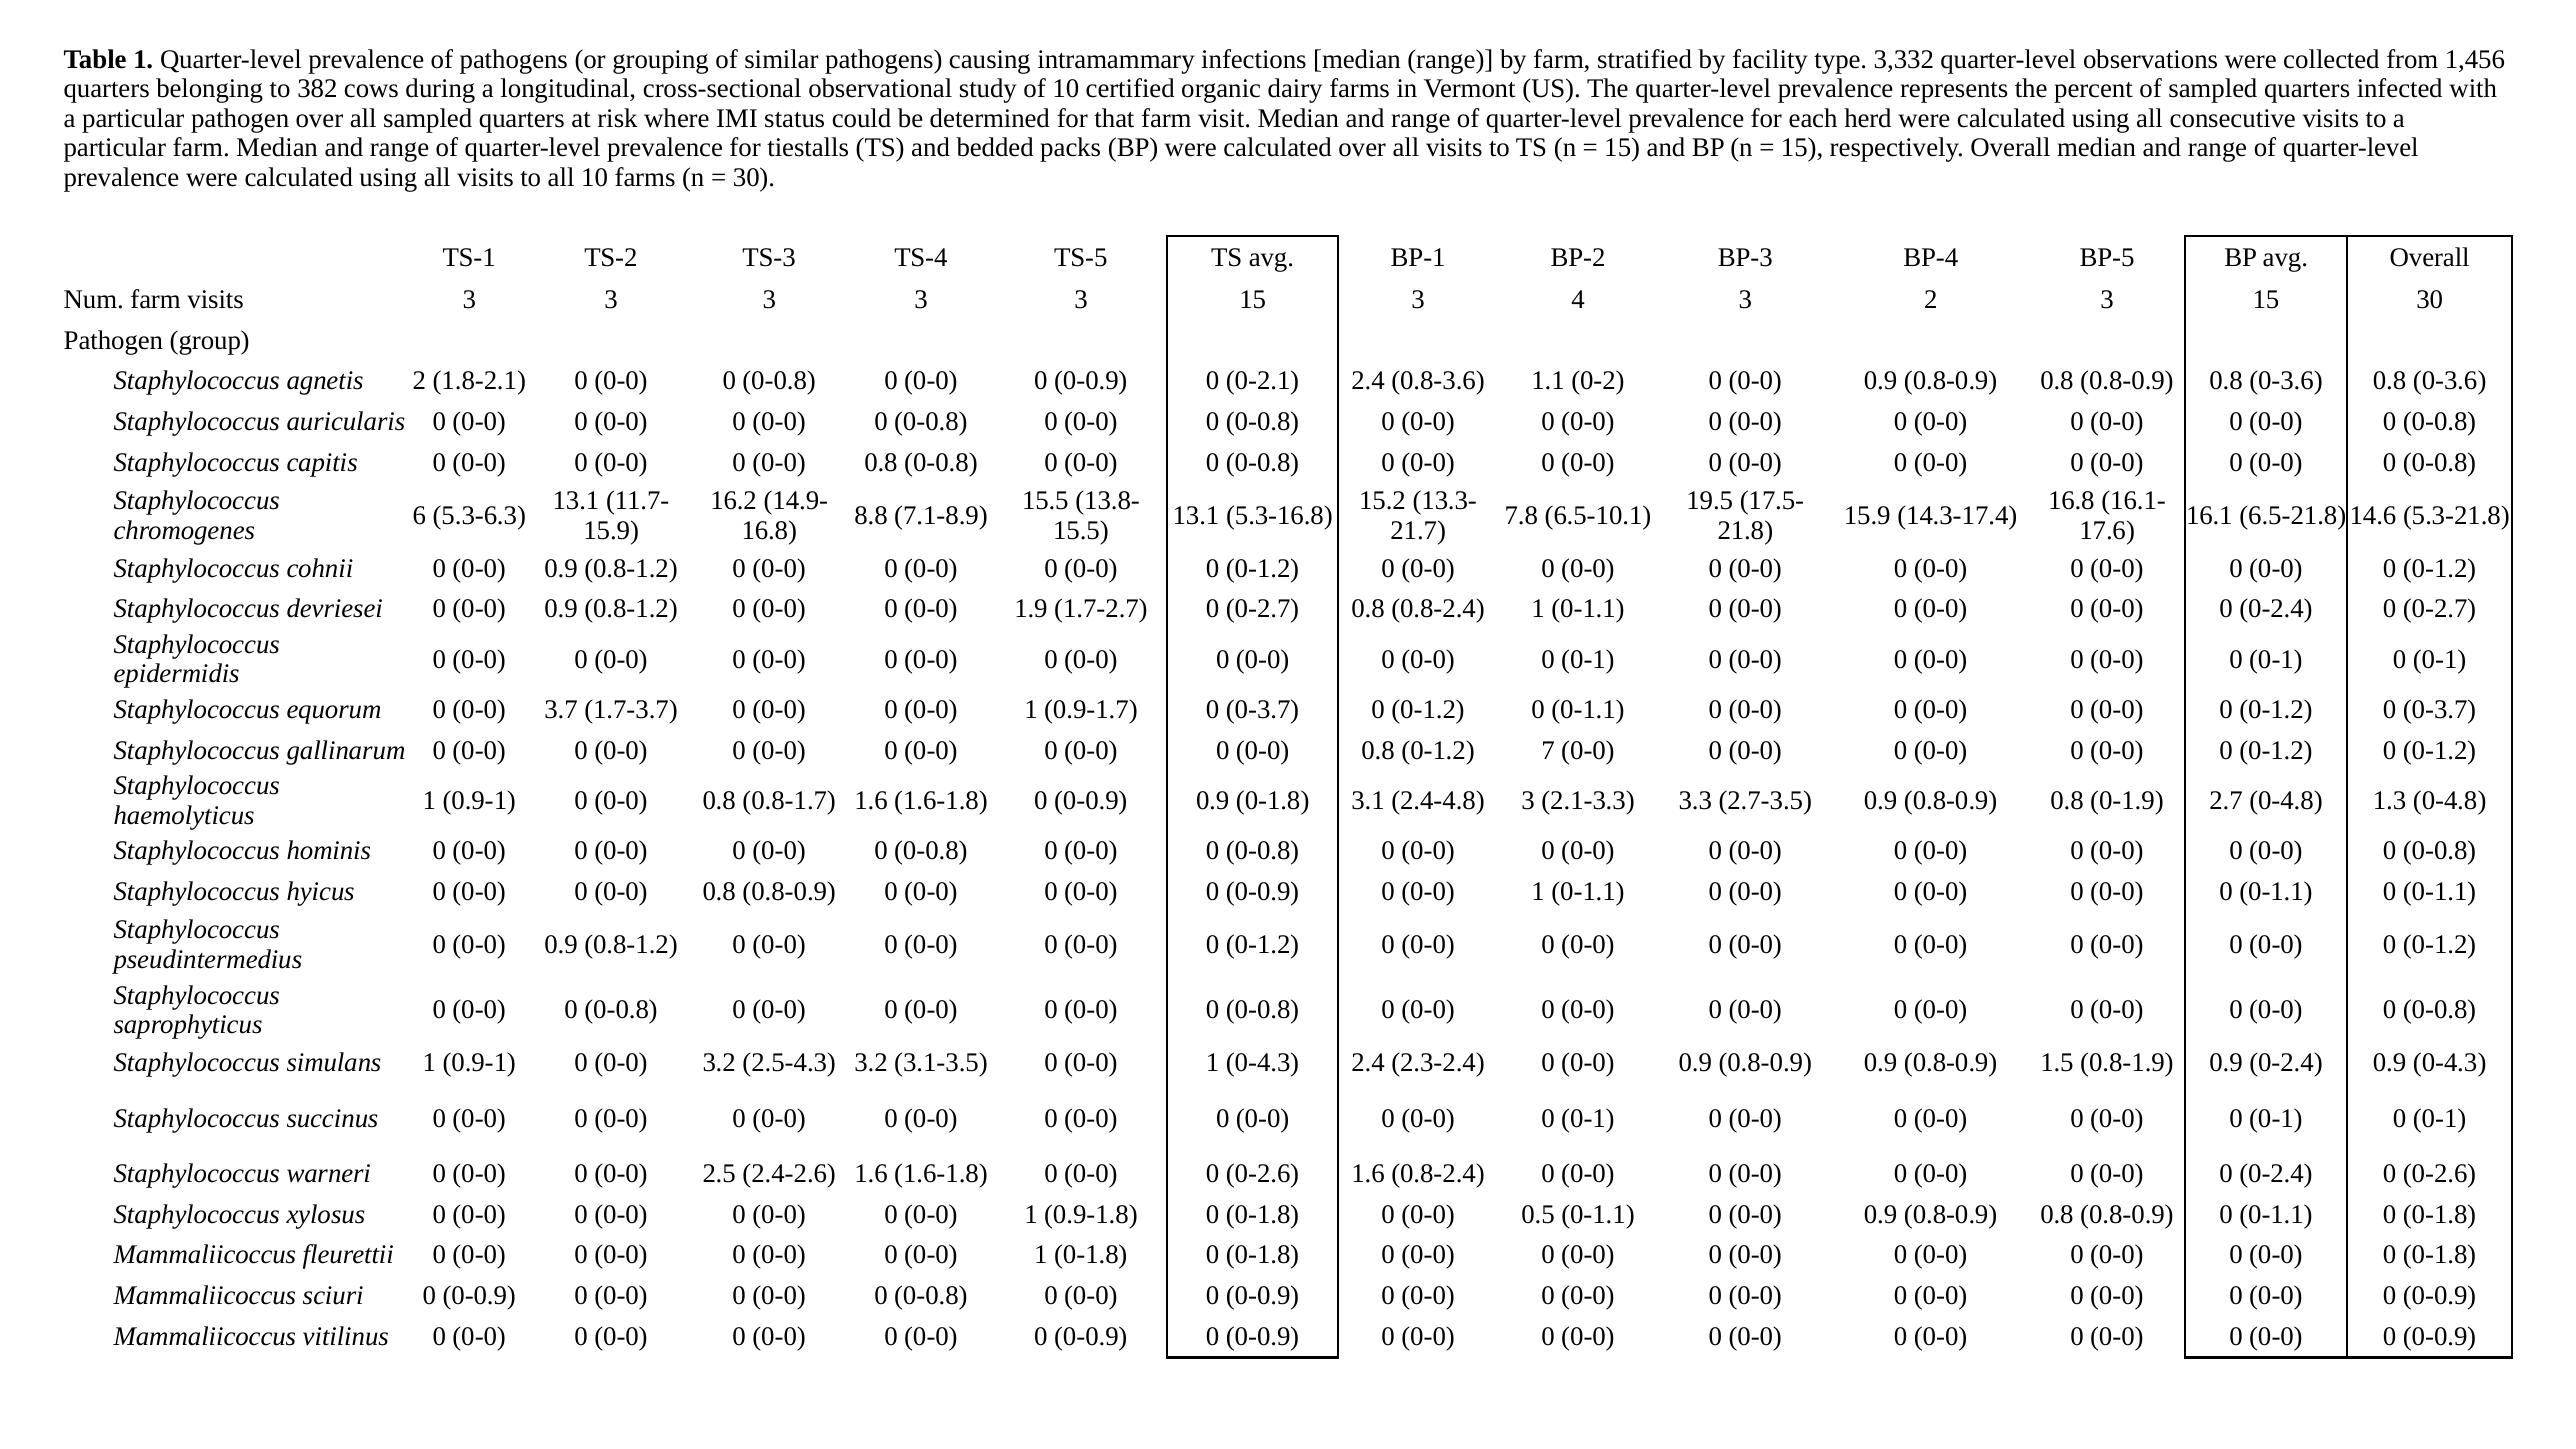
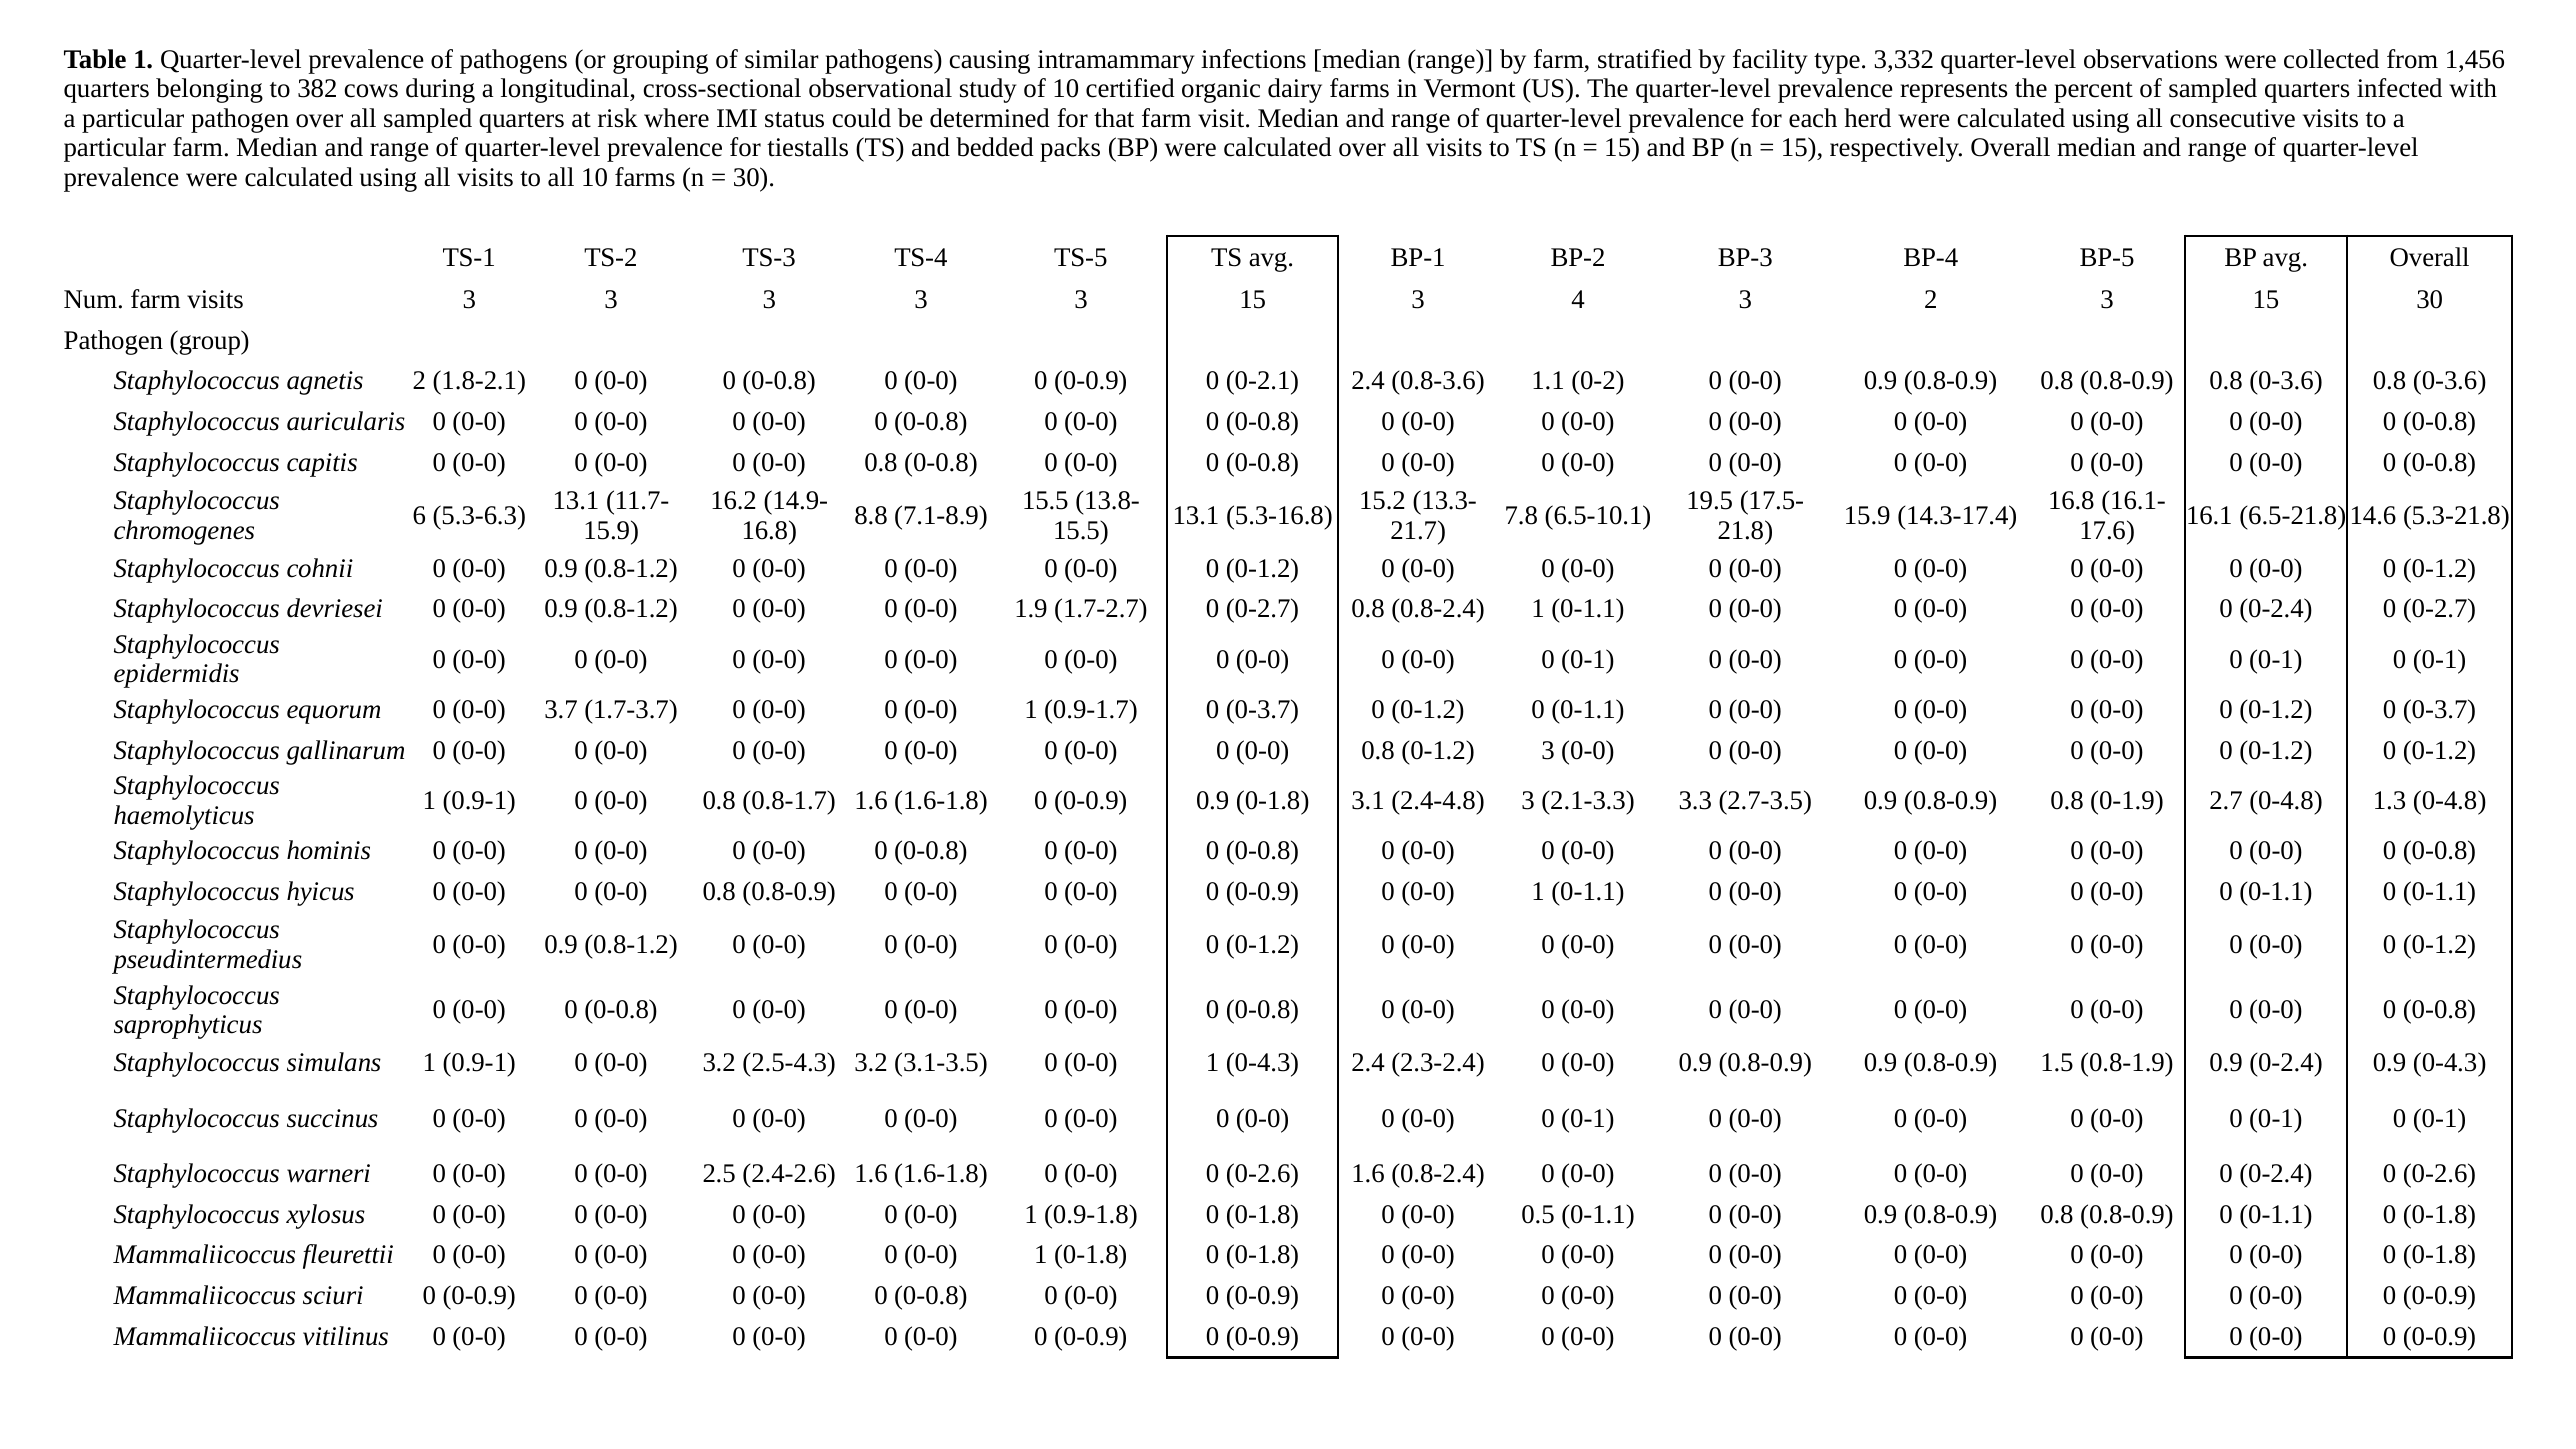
0-1.2 7: 7 -> 3
